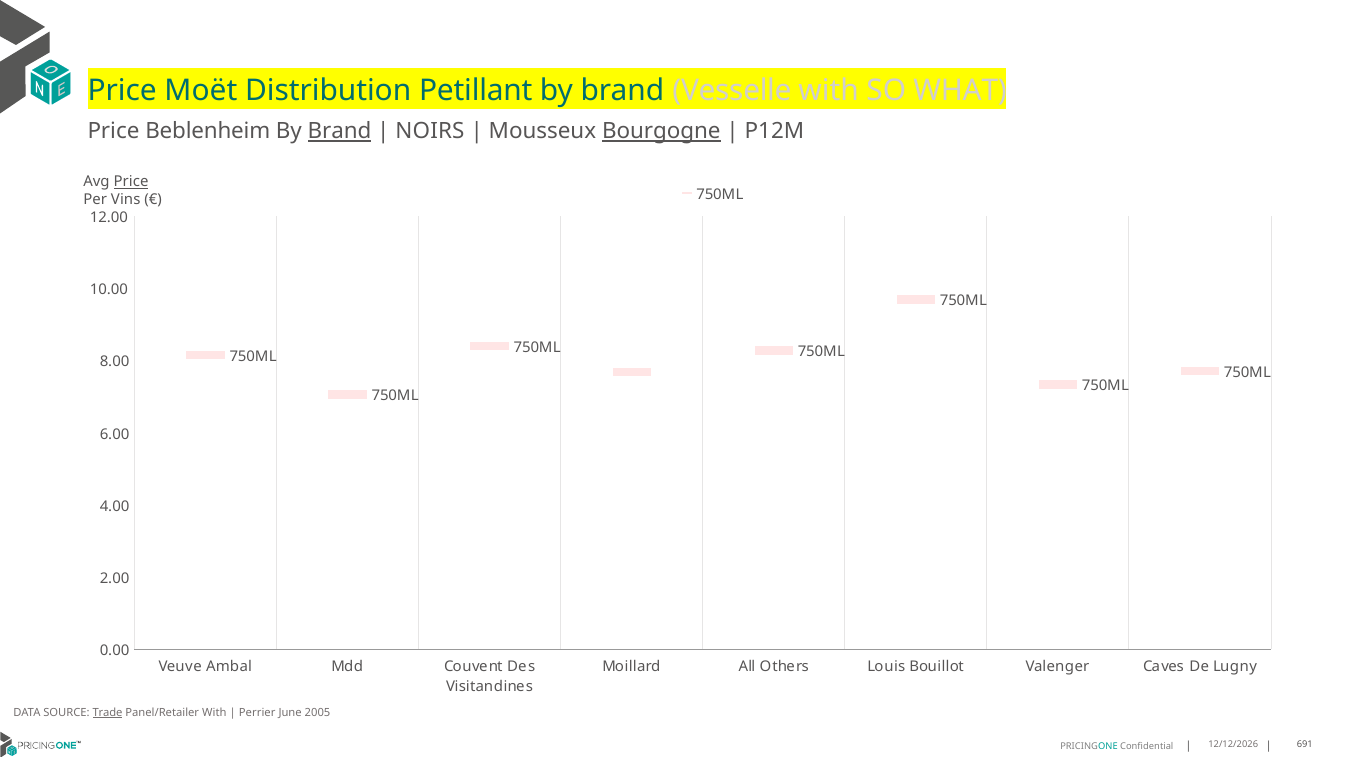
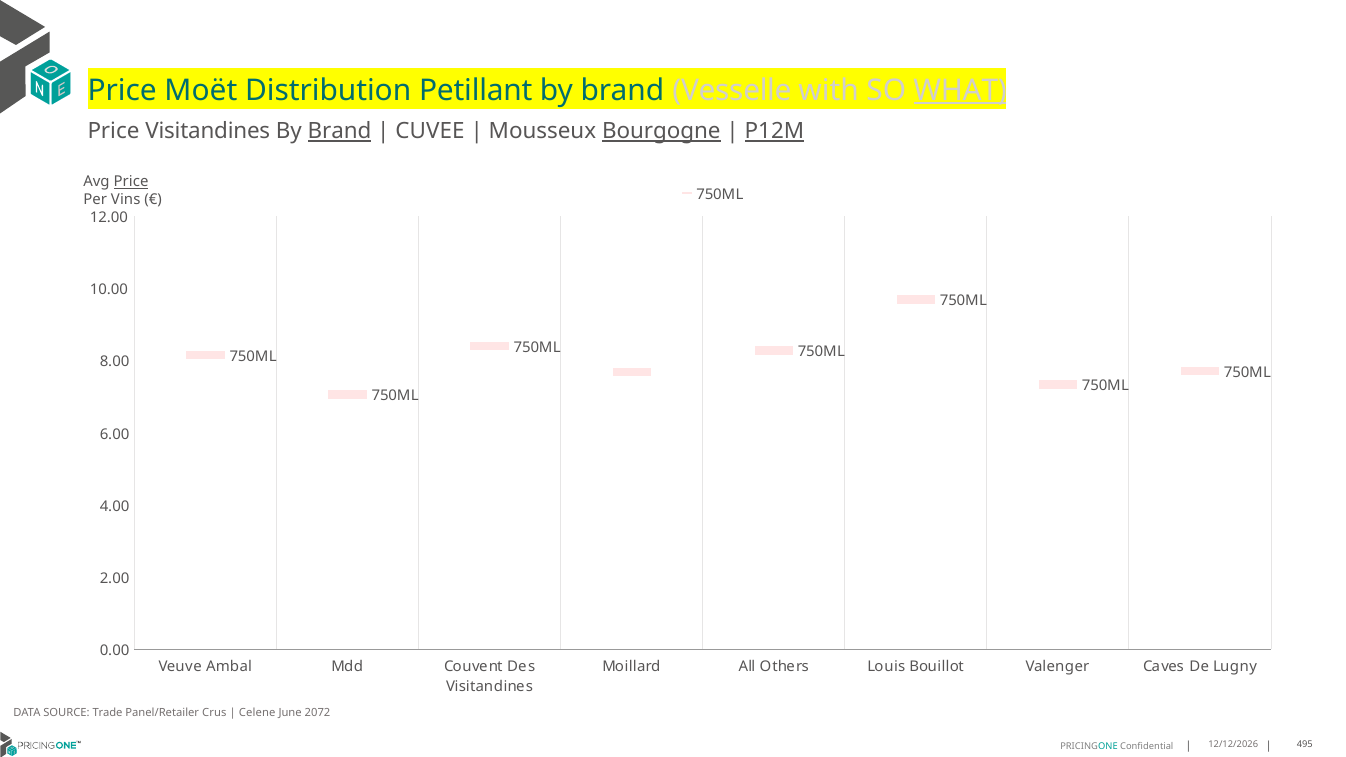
WHAT underline: none -> present
Price Beblenheim: Beblenheim -> Visitandines
NOIRS: NOIRS -> CUVEE
P12M underline: none -> present
Trade underline: present -> none
Panel/Retailer With: With -> Crus
Perrier: Perrier -> Celene
2005: 2005 -> 2072
691: 691 -> 495
